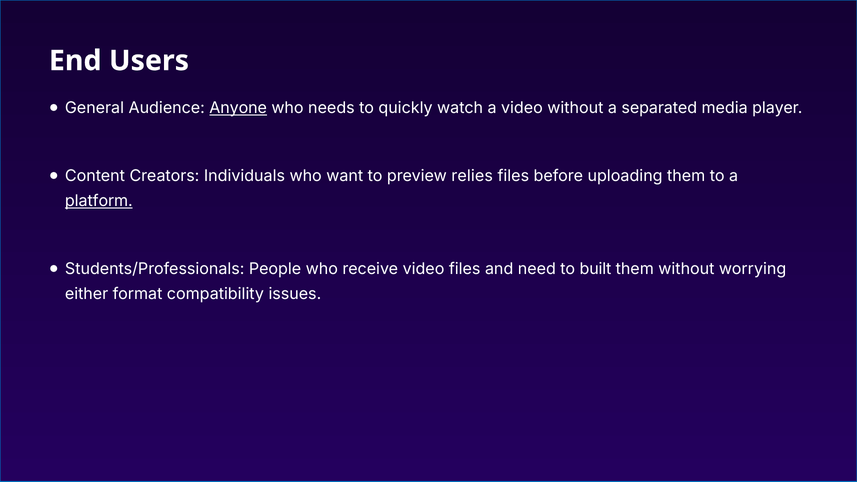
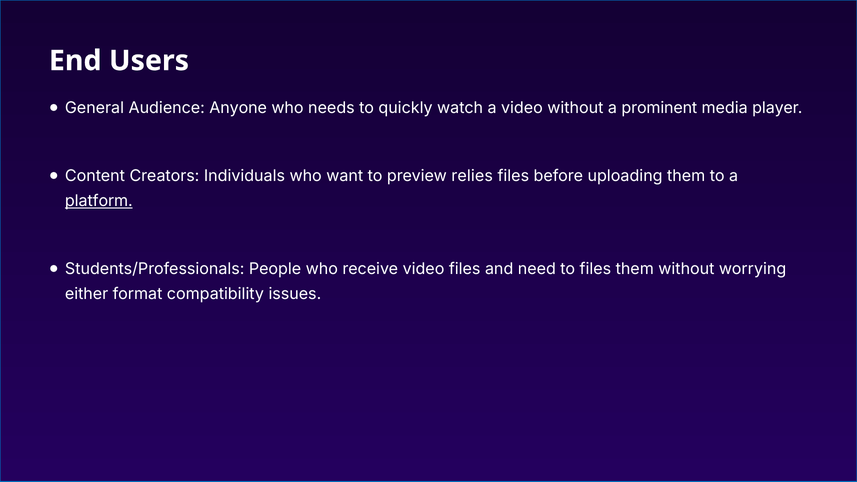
Anyone underline: present -> none
separated: separated -> prominent
to built: built -> files
